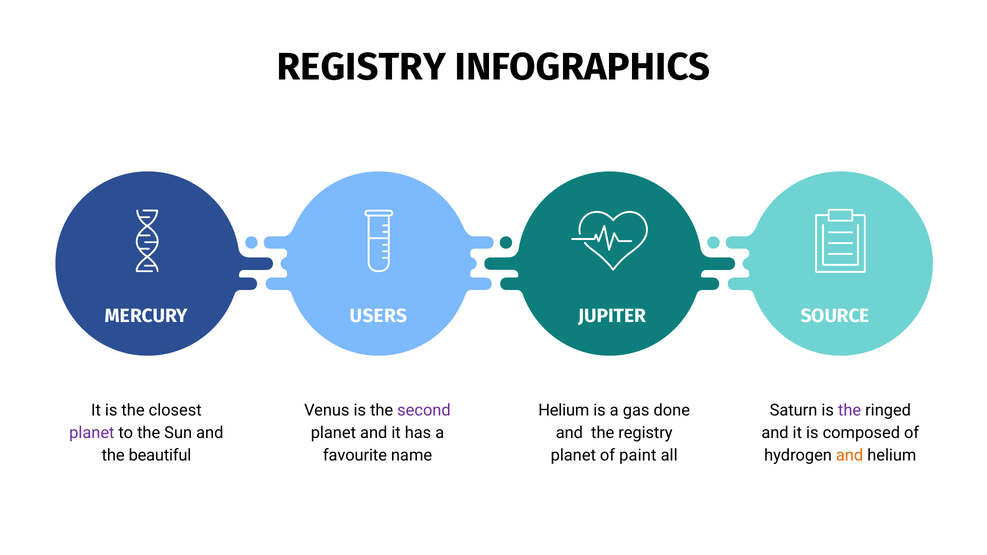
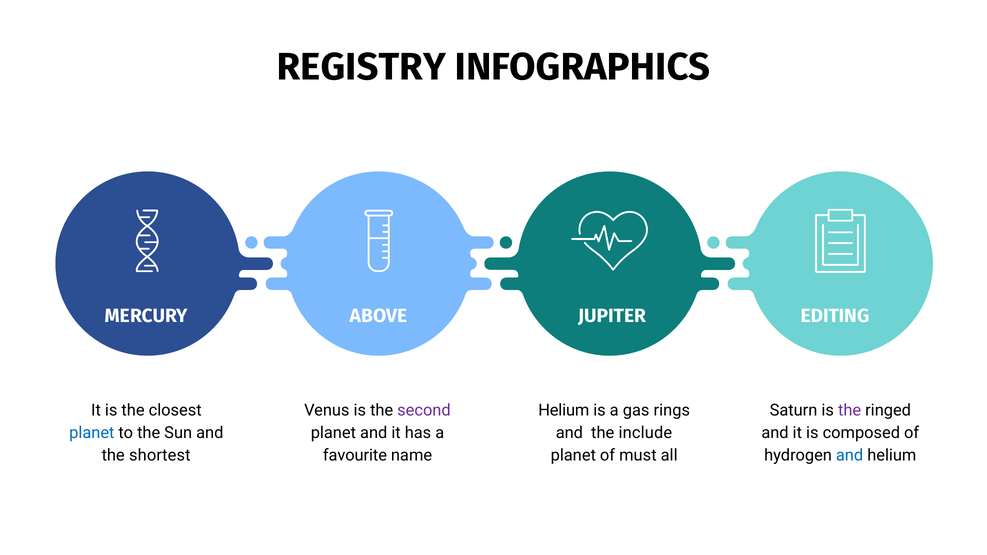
USERS: USERS -> ABOVE
SOURCE: SOURCE -> EDITING
done: done -> rings
planet at (92, 433) colour: purple -> blue
the registry: registry -> include
beautiful: beautiful -> shortest
paint: paint -> must
and at (850, 456) colour: orange -> blue
